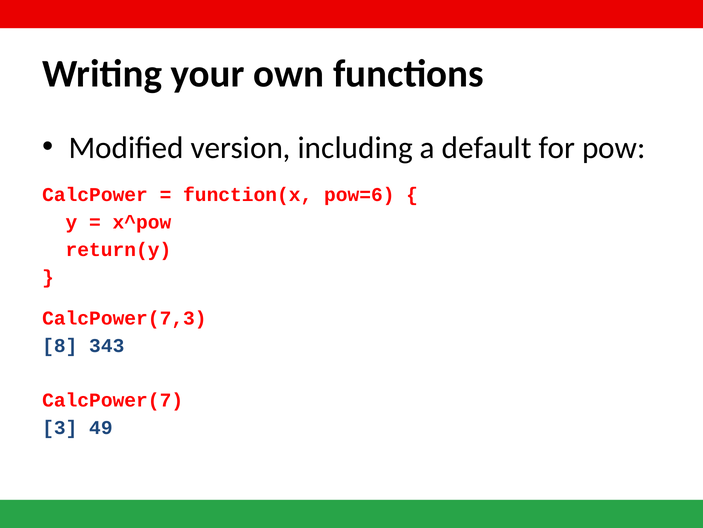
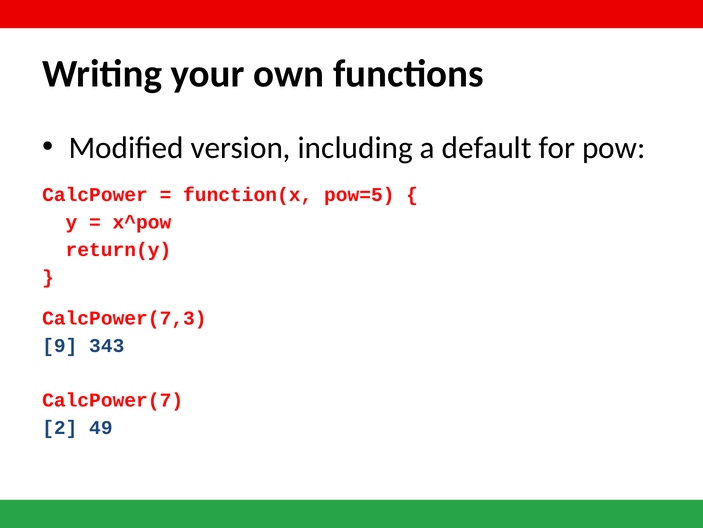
pow=6: pow=6 -> pow=5
8: 8 -> 9
3: 3 -> 2
